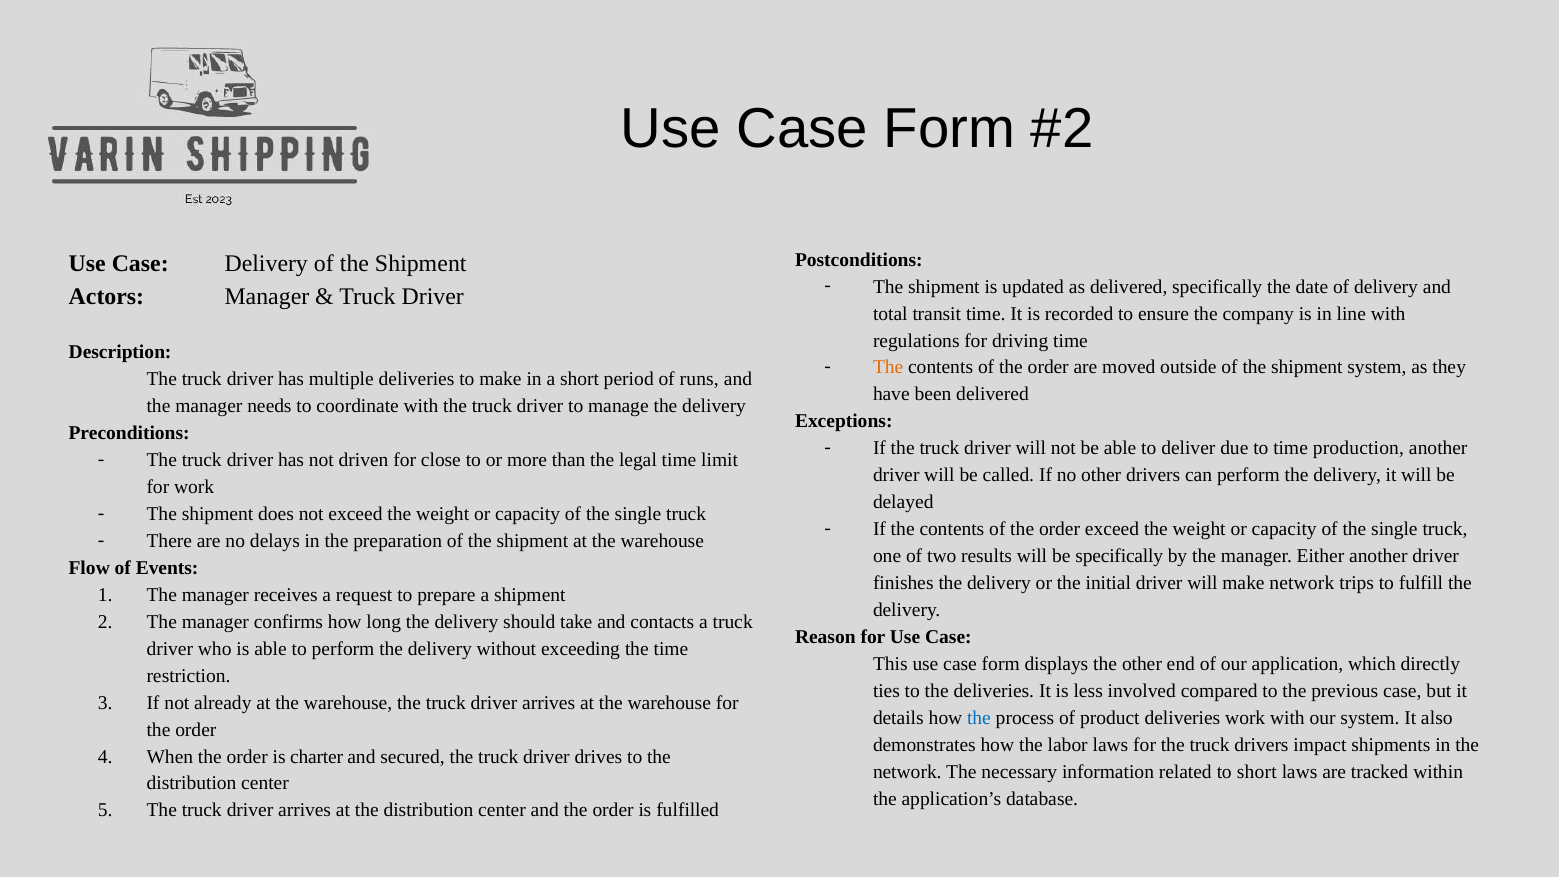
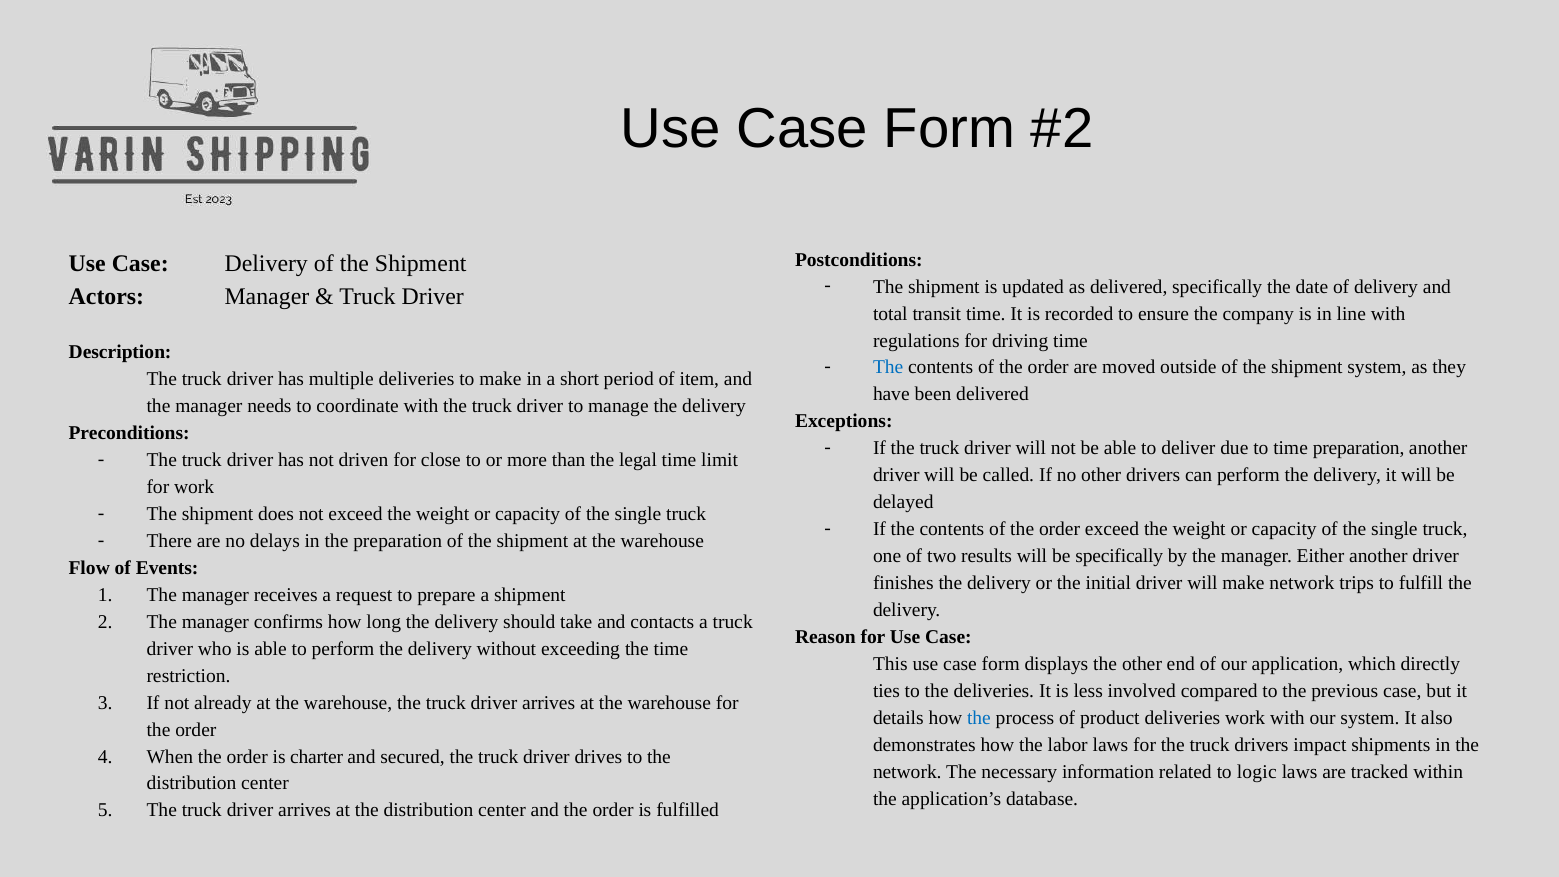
The at (888, 368) colour: orange -> blue
runs: runs -> item
time production: production -> preparation
to short: short -> logic
